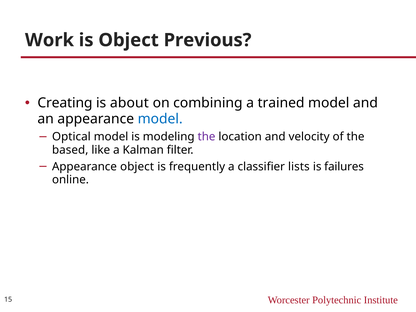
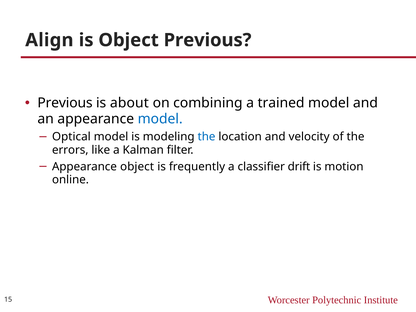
Work: Work -> Align
Creating at (65, 103): Creating -> Previous
the at (207, 137) colour: purple -> blue
based: based -> errors
lists: lists -> drift
failures: failures -> motion
